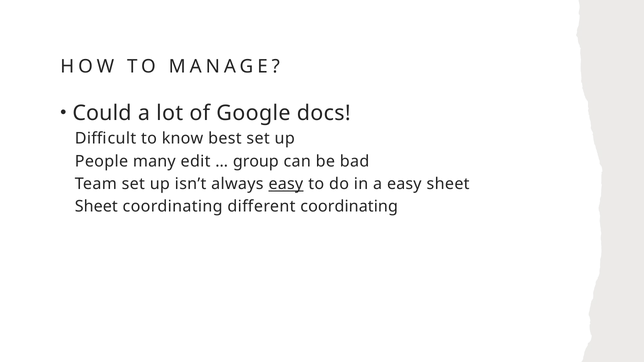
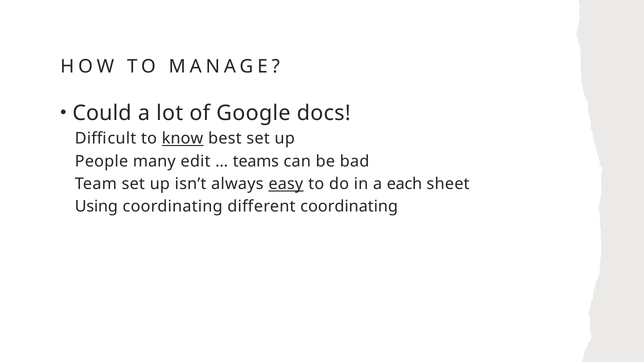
know underline: none -> present
group: group -> teams
a easy: easy -> each
Sheet at (96, 207): Sheet -> Using
